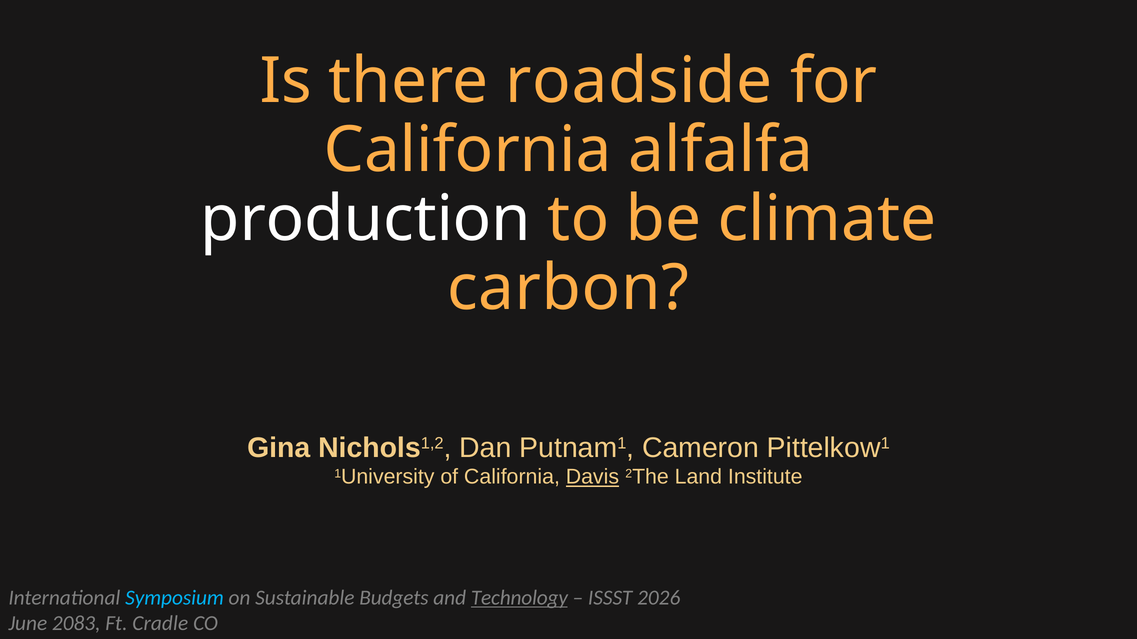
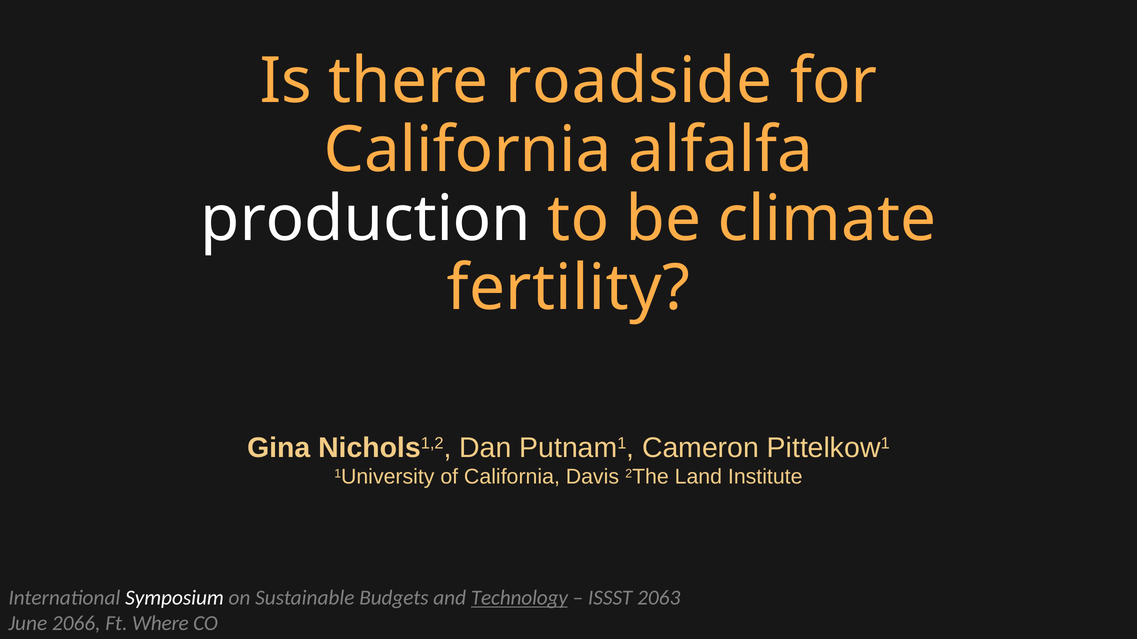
carbon: carbon -> fertility
Davis underline: present -> none
Symposium colour: light blue -> white
2026: 2026 -> 2063
2083: 2083 -> 2066
Cradle: Cradle -> Where
